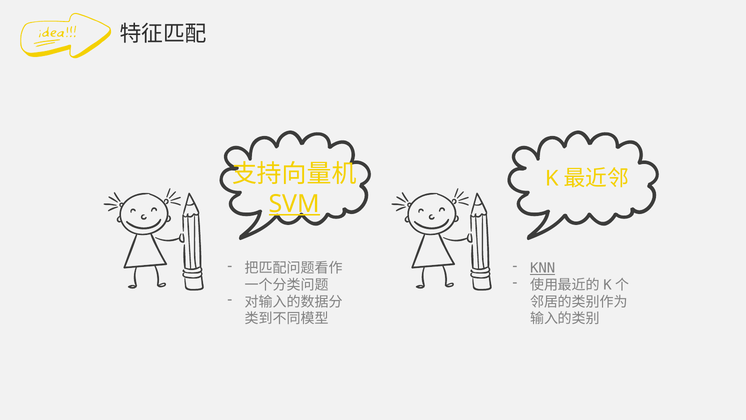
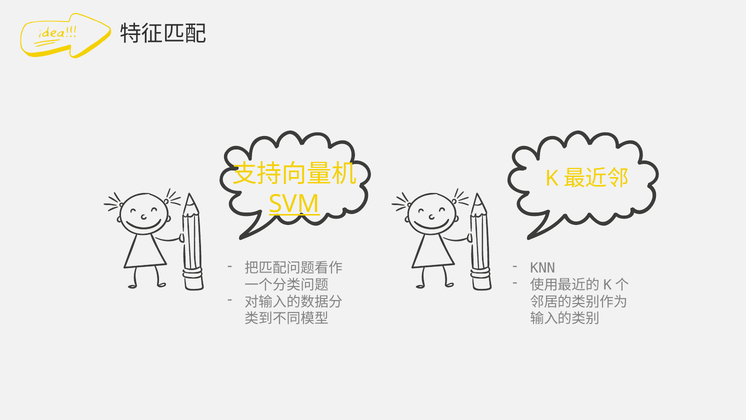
KNN underline: present -> none
